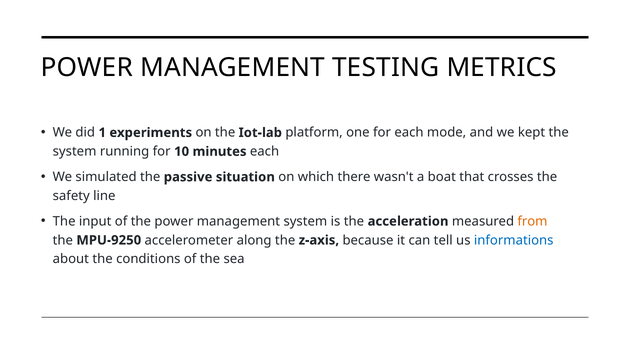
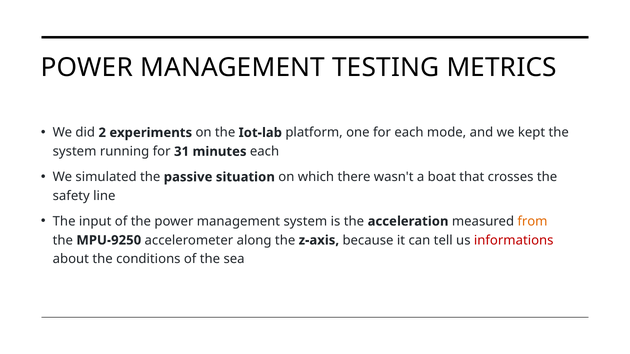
1: 1 -> 2
10: 10 -> 31
informations colour: blue -> red
